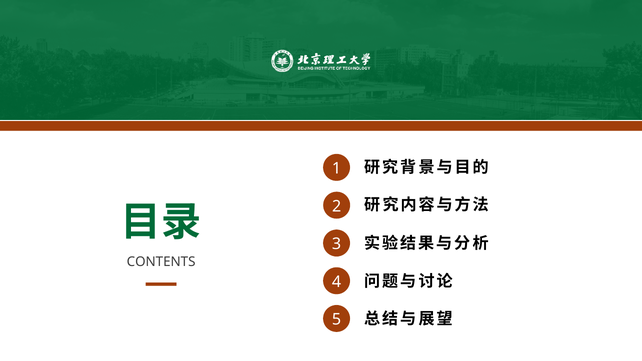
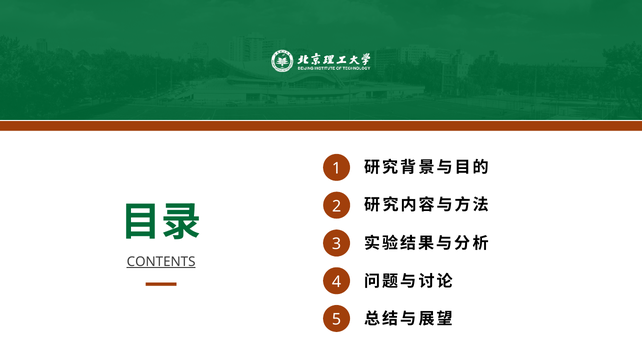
CONTENTS underline: none -> present
